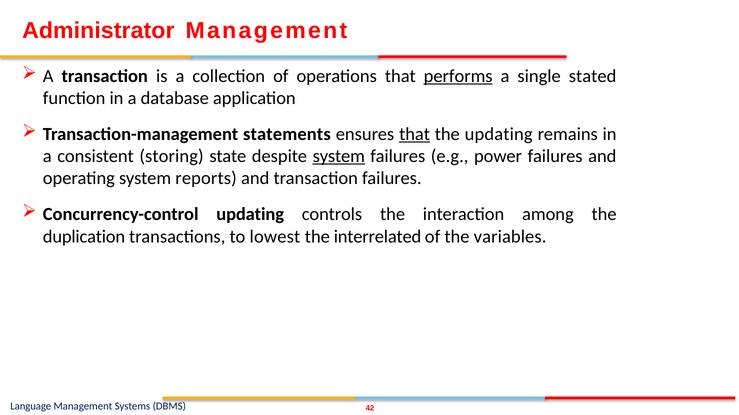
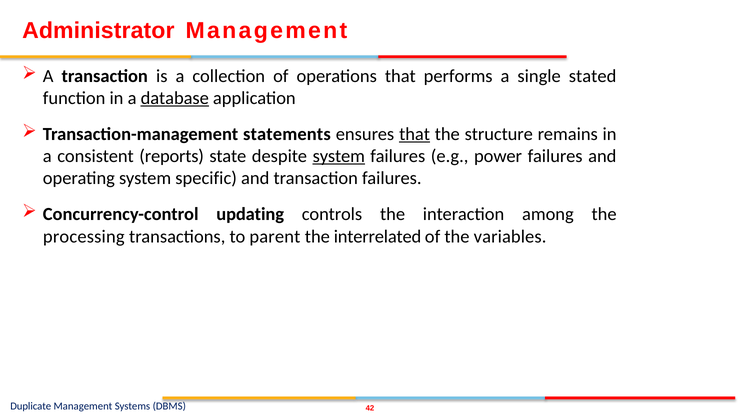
performs underline: present -> none
database underline: none -> present
the updating: updating -> structure
storing: storing -> reports
reports: reports -> specific
duplication: duplication -> processing
lowest: lowest -> parent
Language: Language -> Duplicate
